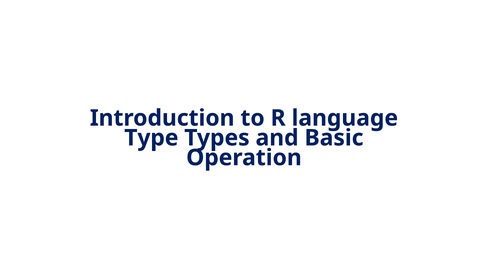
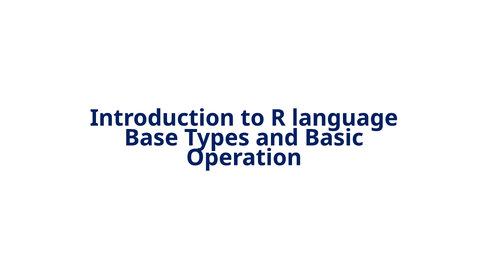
Type: Type -> Base
